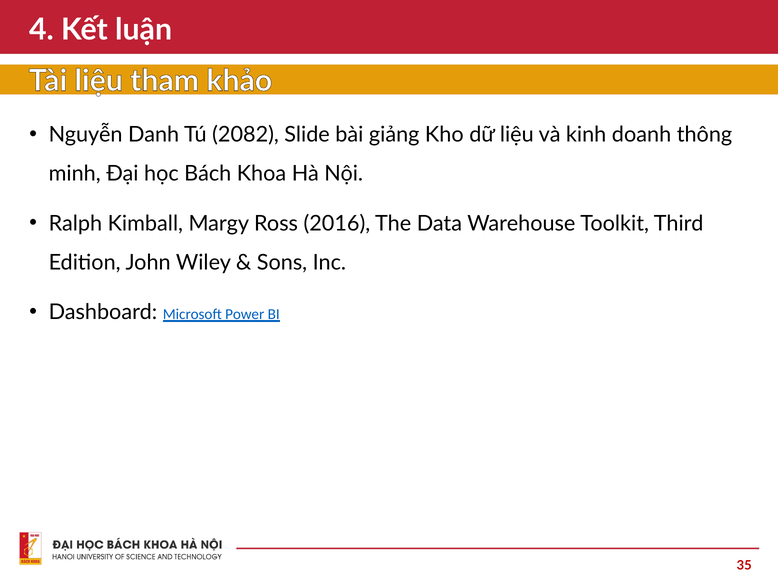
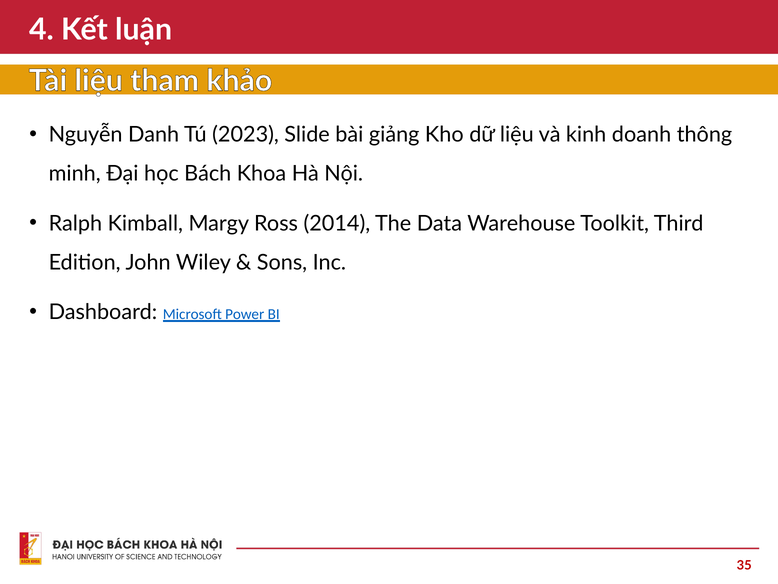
2082: 2082 -> 2023
2016: 2016 -> 2014
